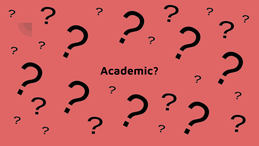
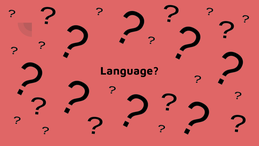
Academic: Academic -> Language
